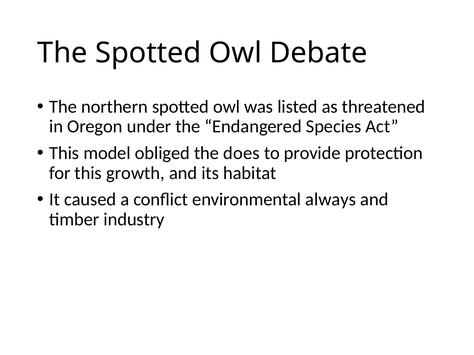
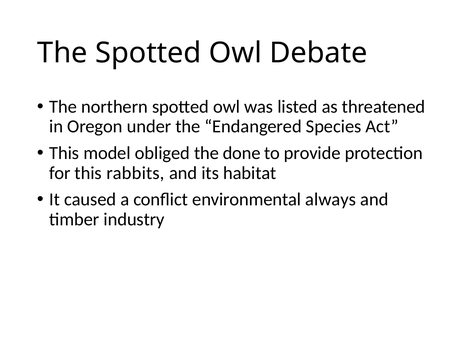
does: does -> done
growth: growth -> rabbits
